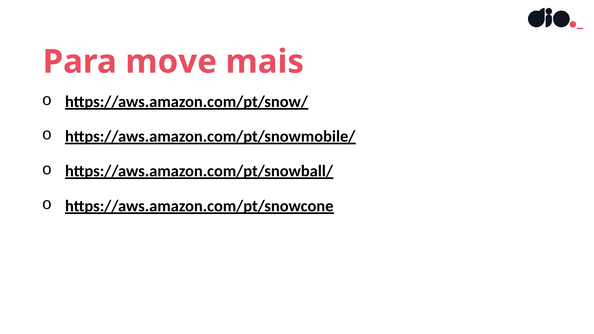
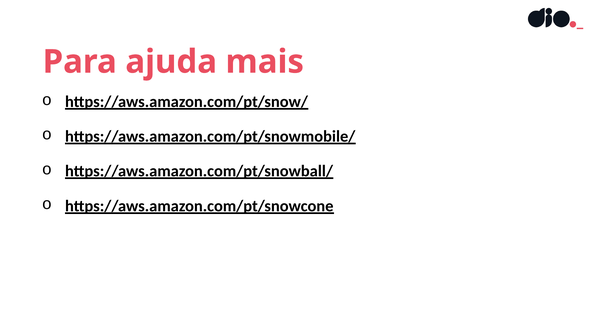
move: move -> ajuda
